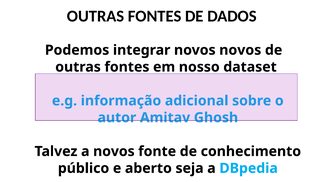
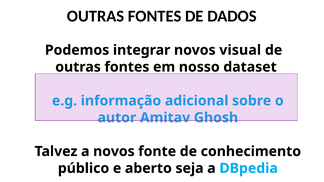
novos novos: novos -> visual
